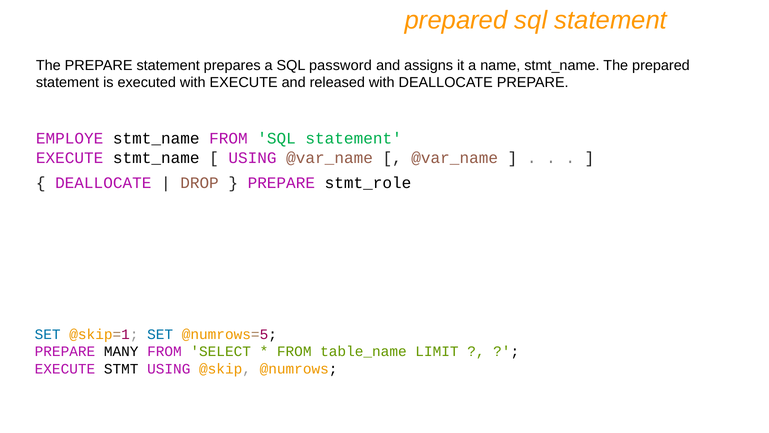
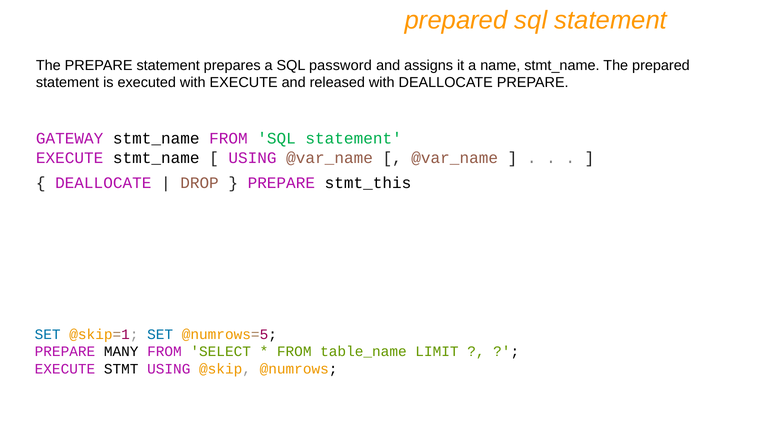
EMPLOYE: EMPLOYE -> GATEWAY
stmt_role: stmt_role -> stmt_this
